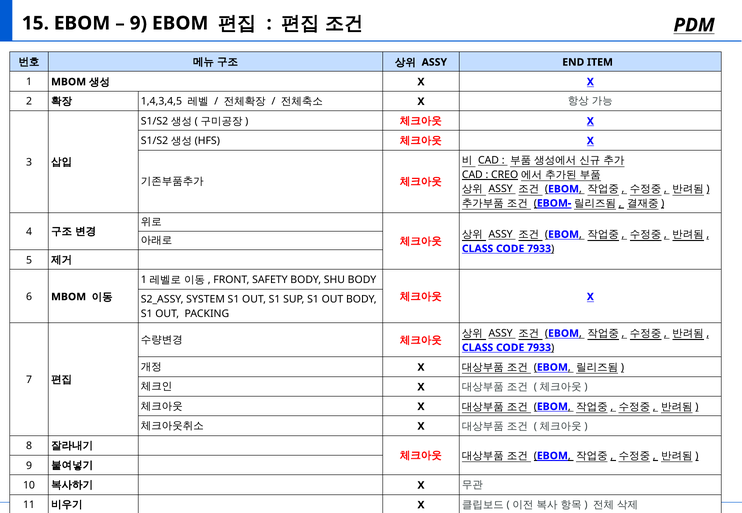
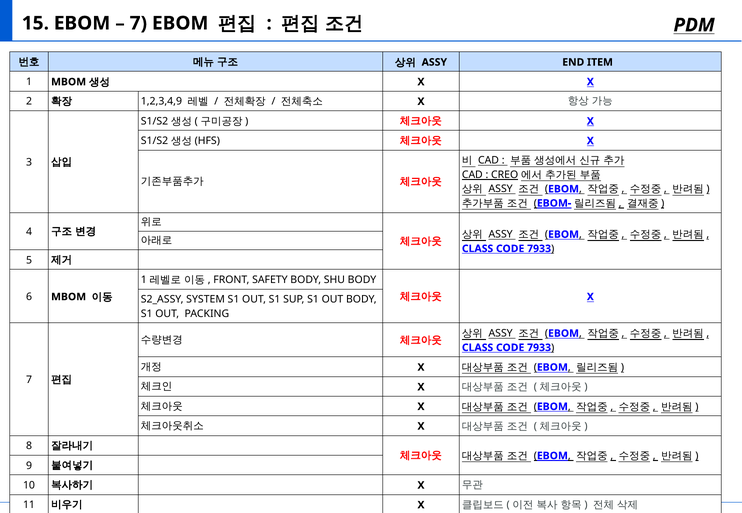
9 at (138, 23): 9 -> 7
1,4,3,4,5: 1,4,3,4,5 -> 1,2,3,4,9
